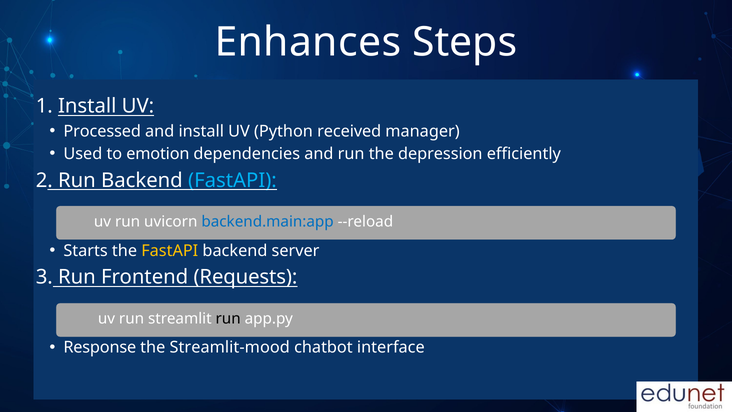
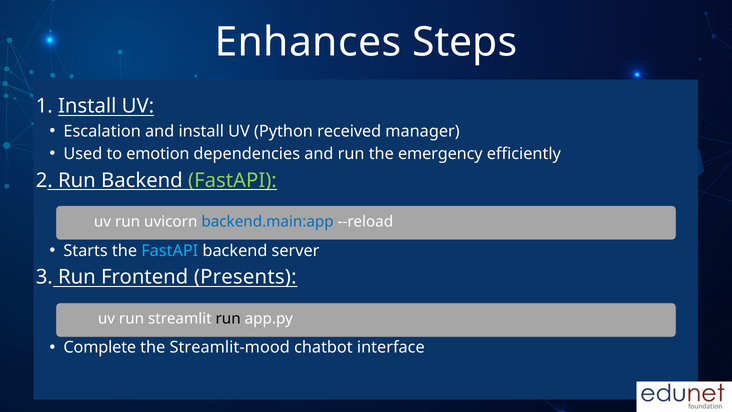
Processed: Processed -> Escalation
depression: depression -> emergency
FastAPI at (232, 180) colour: light blue -> light green
FastAPI at (170, 251) colour: yellow -> light blue
Requests: Requests -> Presents
Response: Response -> Complete
